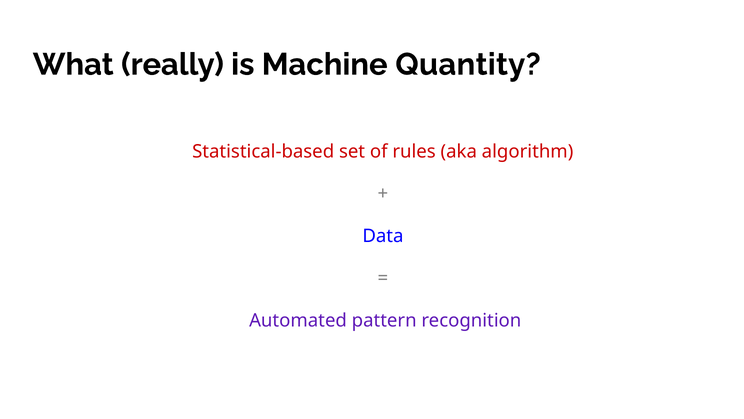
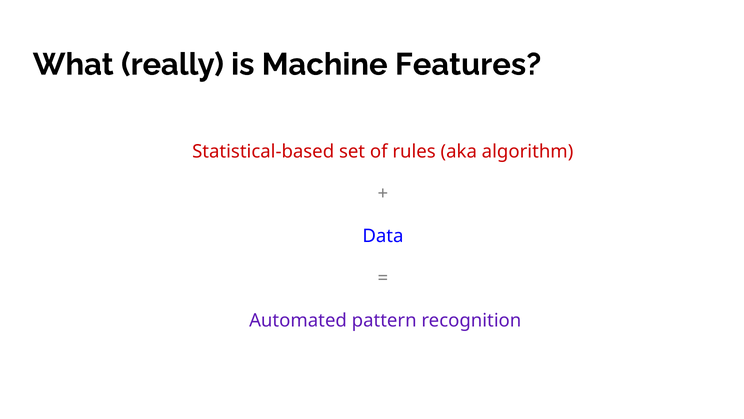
Quantity: Quantity -> Features
